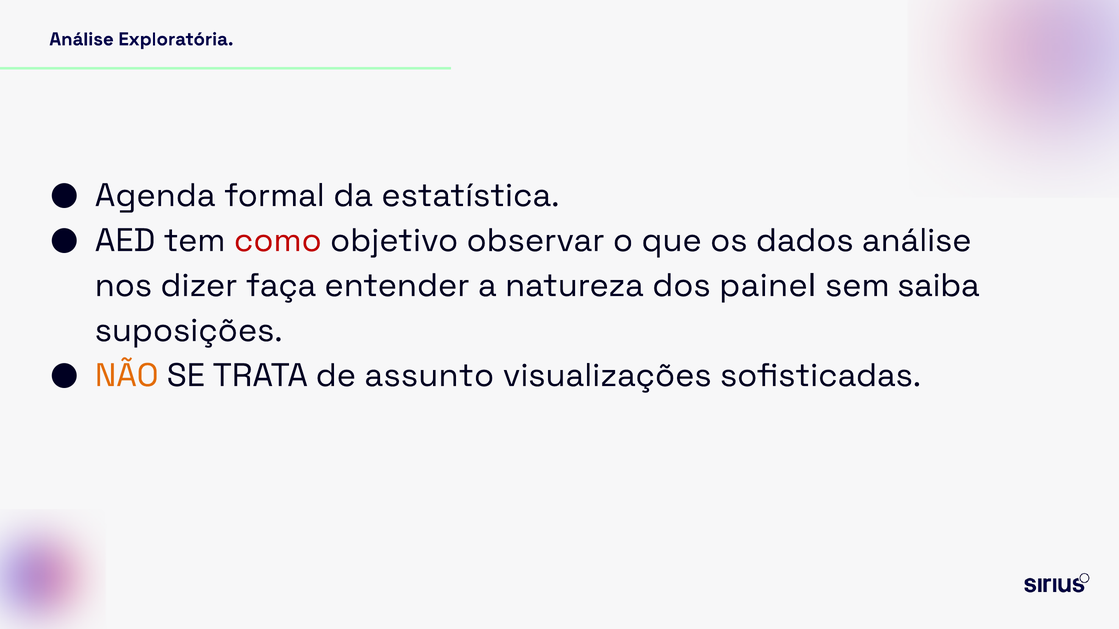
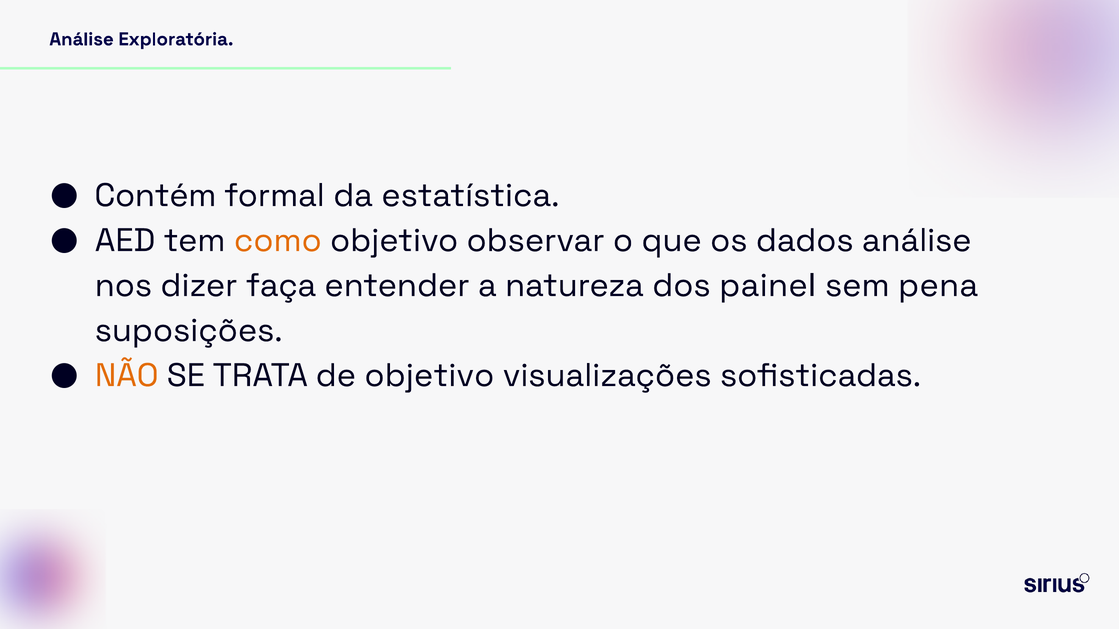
Agenda: Agenda -> Contém
como colour: red -> orange
saiba: saiba -> pena
de assunto: assunto -> objetivo
